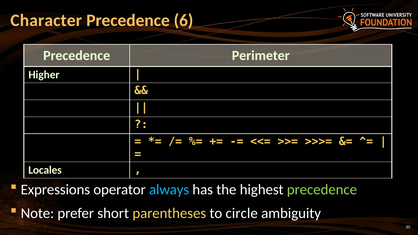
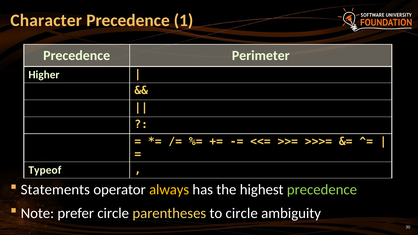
6: 6 -> 1
Locales: Locales -> Typeof
Expressions: Expressions -> Statements
always colour: light blue -> yellow
prefer short: short -> circle
